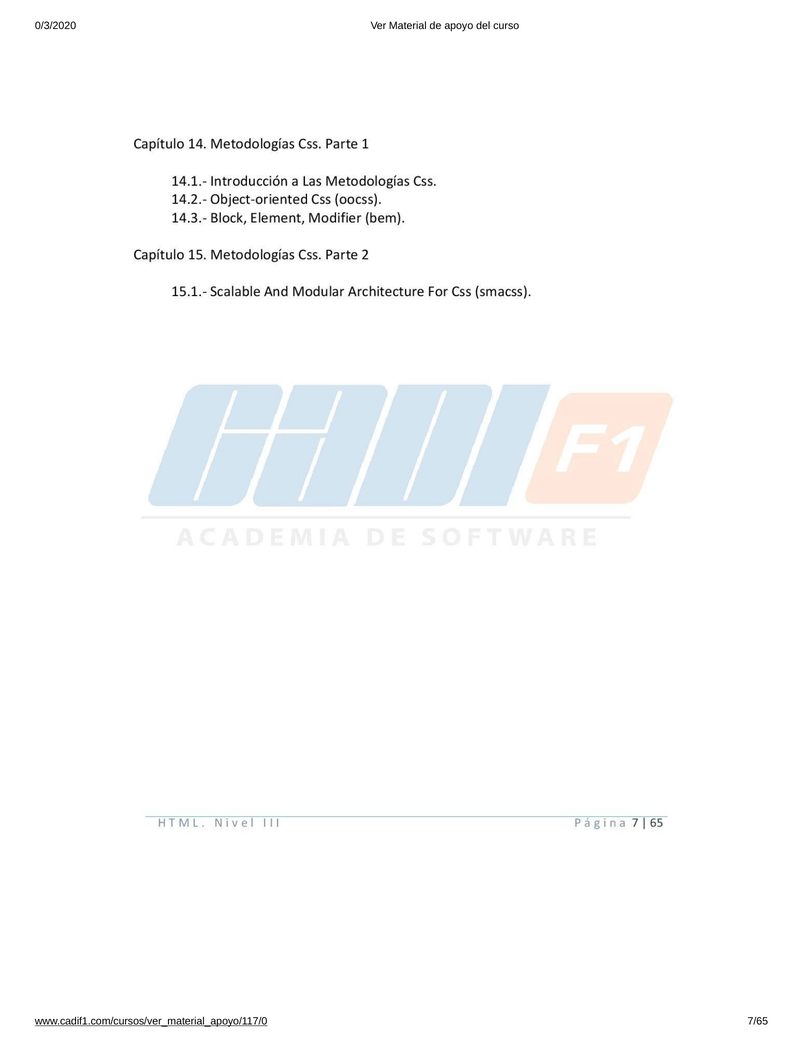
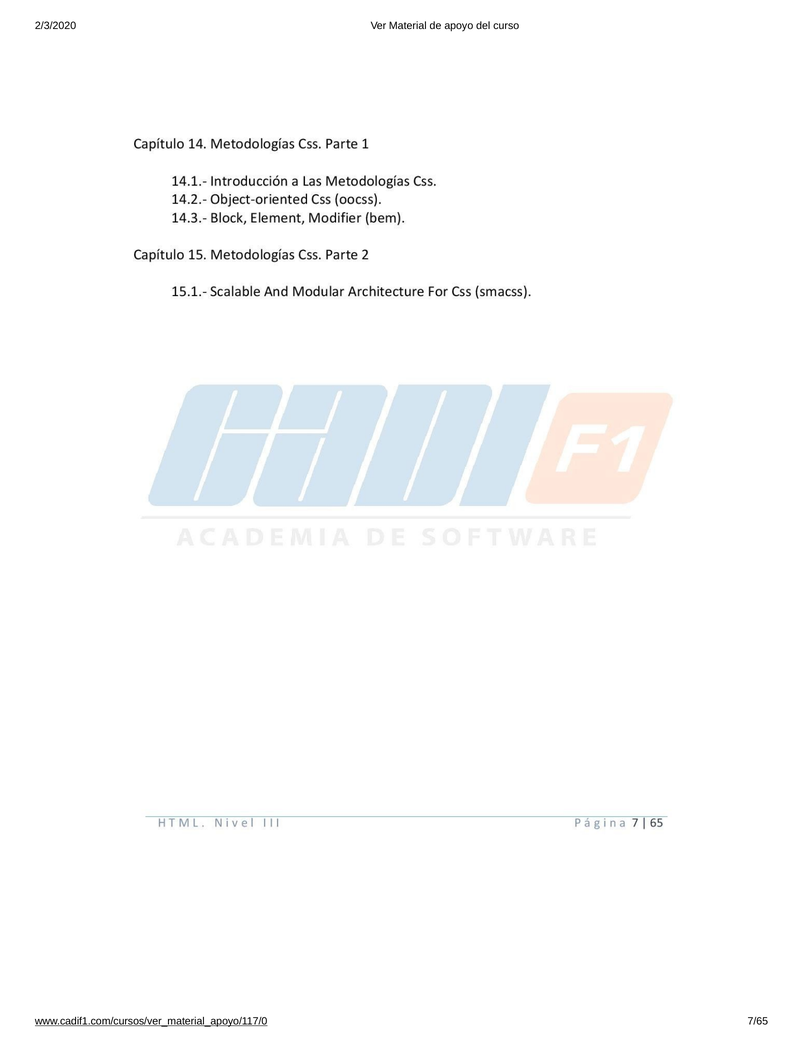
0/3/2020: 0/3/2020 -> 2/3/2020
